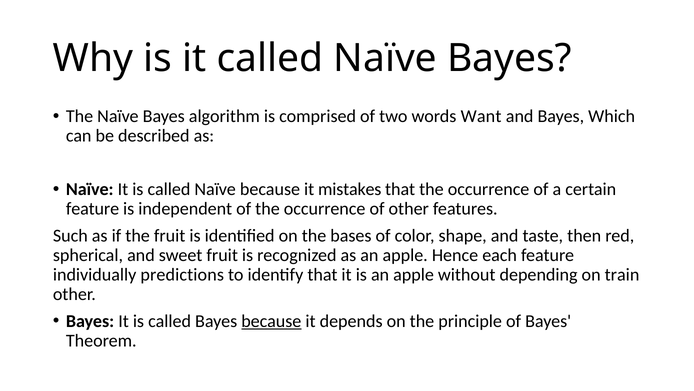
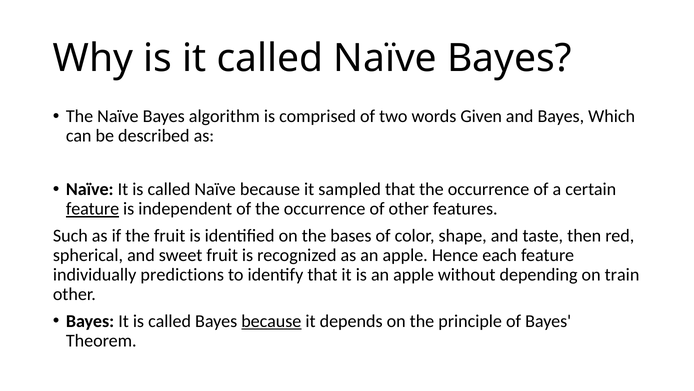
Want: Want -> Given
mistakes: mistakes -> sampled
feature at (93, 209) underline: none -> present
